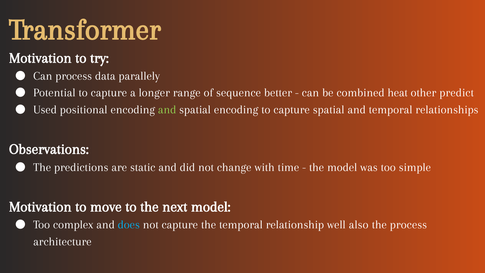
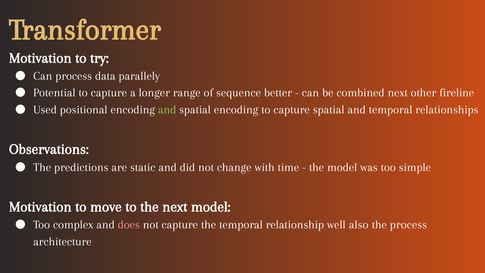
combined heat: heat -> next
predict: predict -> fireline
does colour: light blue -> pink
